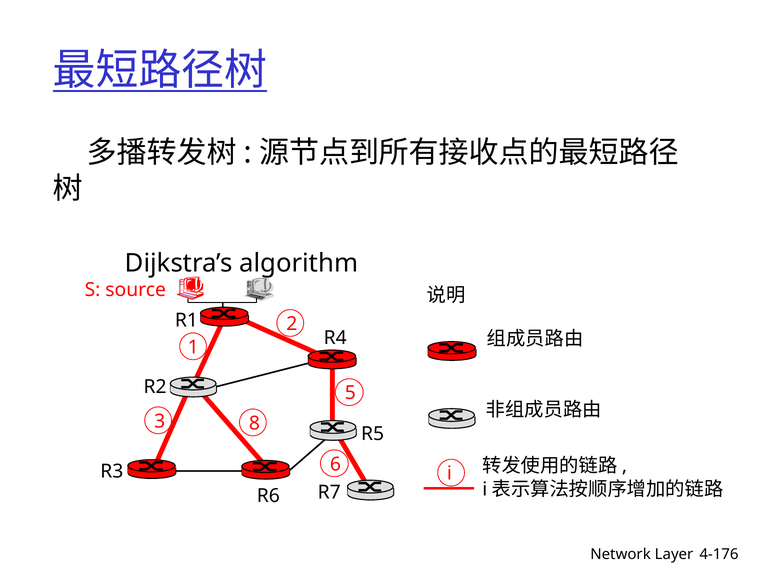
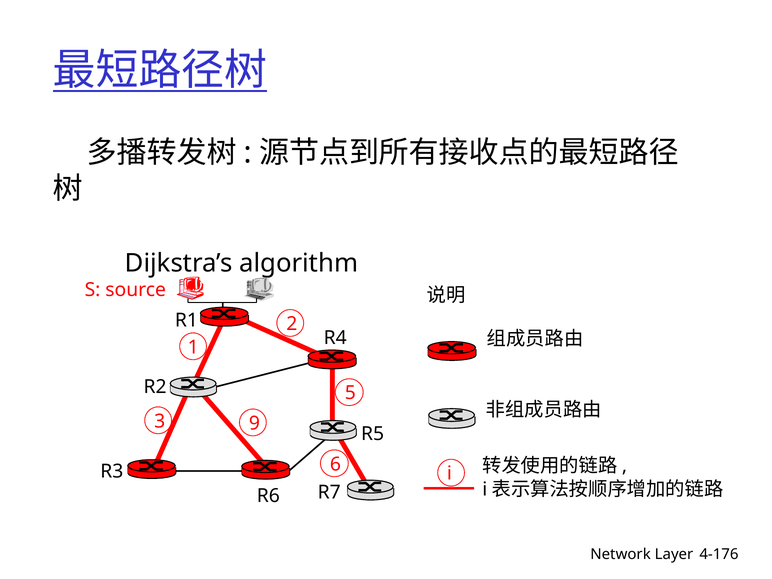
8: 8 -> 9
